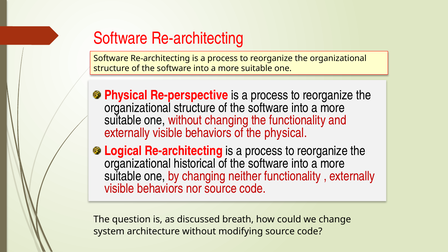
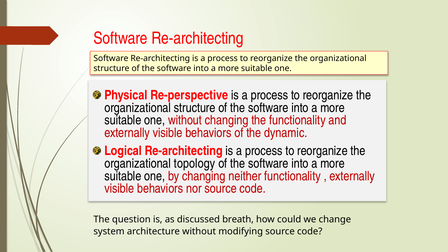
the physical: physical -> dynamic
historical: historical -> topology
